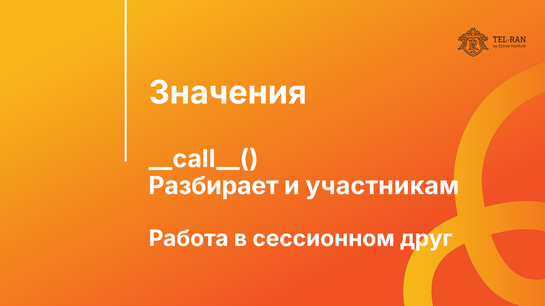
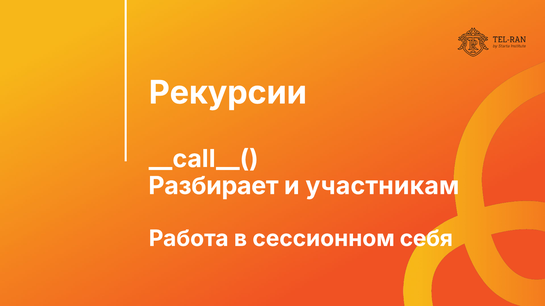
Значения: Значения -> Рекурсии
друг: друг -> себя
